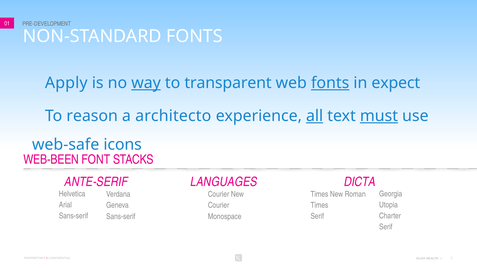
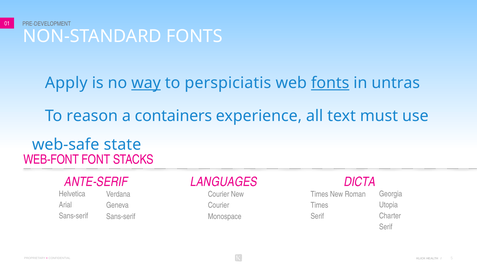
transparent: transparent -> perspiciatis
expect: expect -> untras
architecto: architecto -> containers
all underline: present -> none
must underline: present -> none
icons: icons -> state
WEB-BEEN: WEB-BEEN -> WEB-FONT
